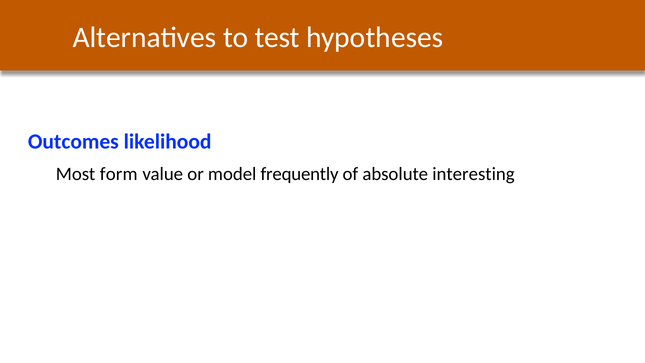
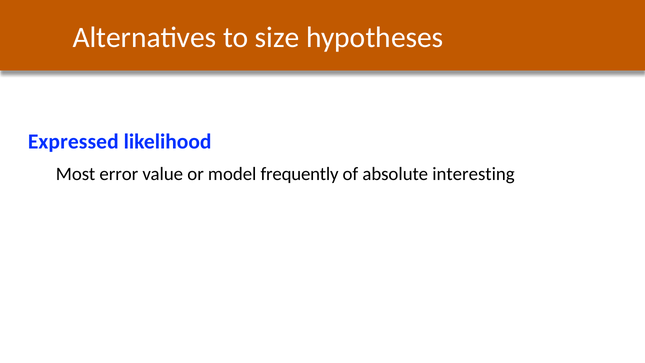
test: test -> size
Outcomes: Outcomes -> Expressed
form: form -> error
